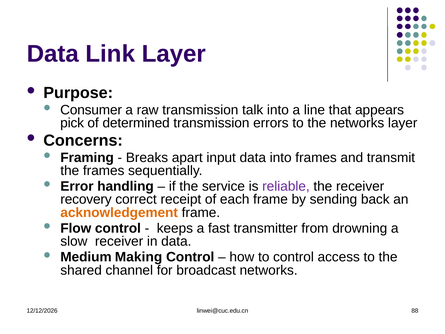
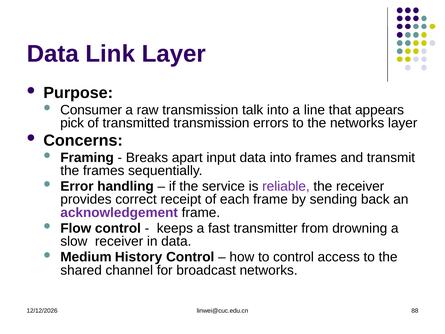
determined: determined -> transmitted
recovery: recovery -> provides
acknowledgement colour: orange -> purple
Making: Making -> History
